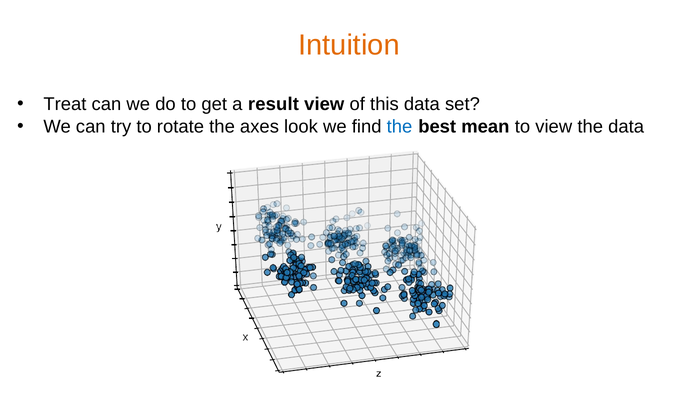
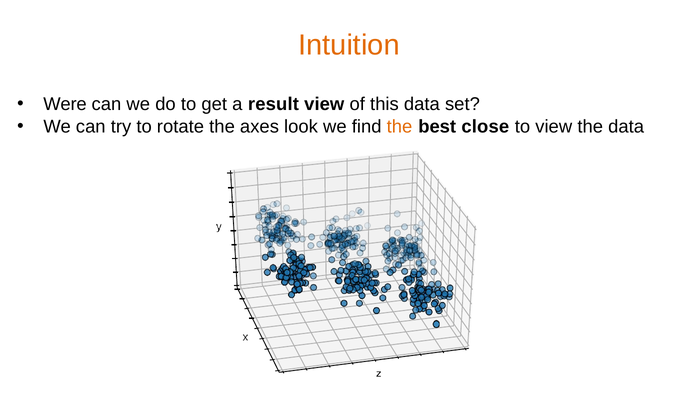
Treat: Treat -> Were
the at (400, 126) colour: blue -> orange
mean: mean -> close
